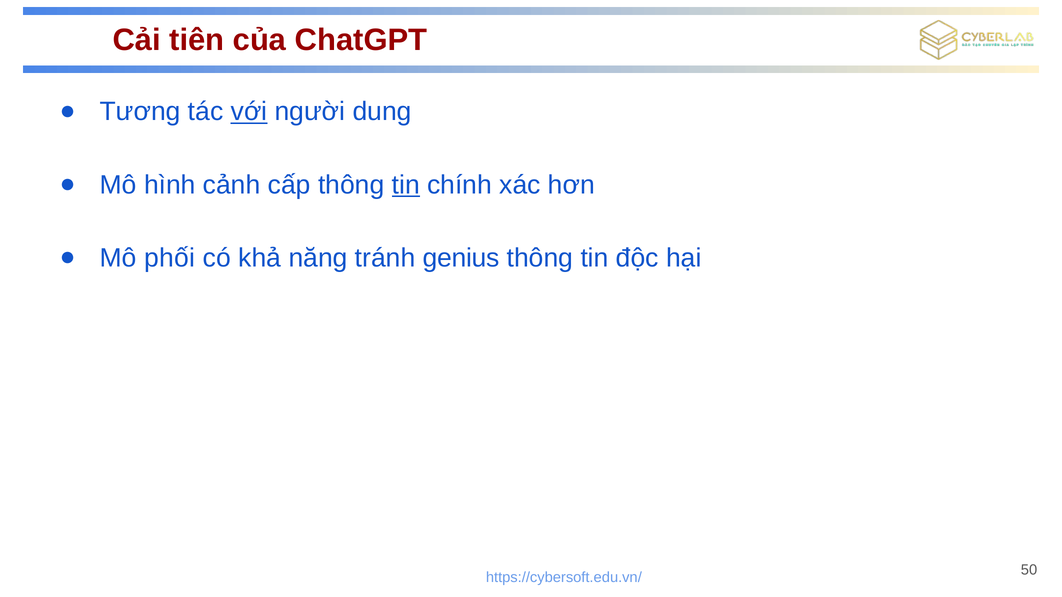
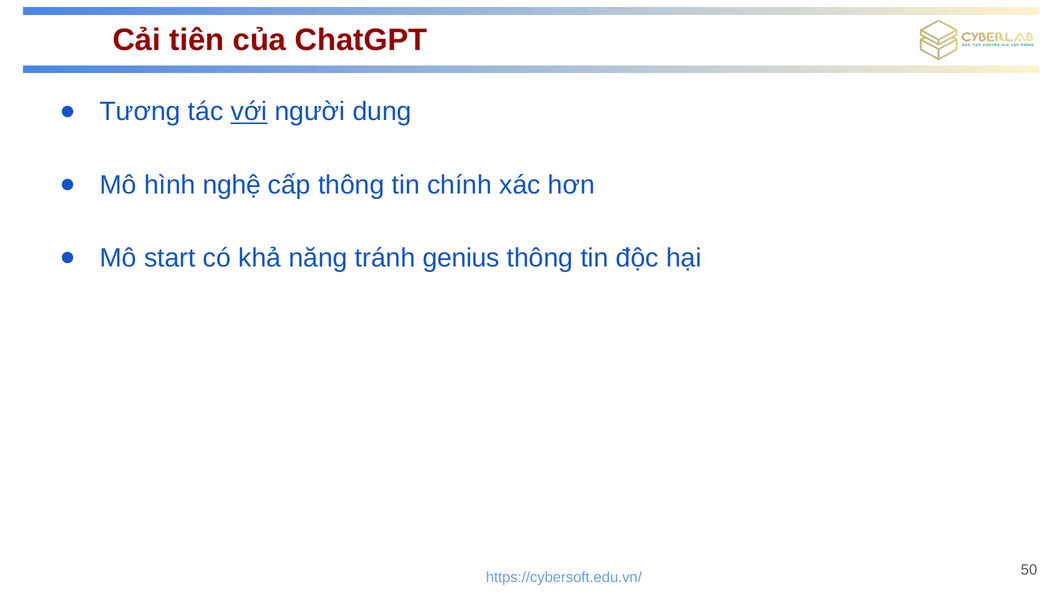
cảnh: cảnh -> nghệ
tin at (406, 185) underline: present -> none
phối: phối -> start
